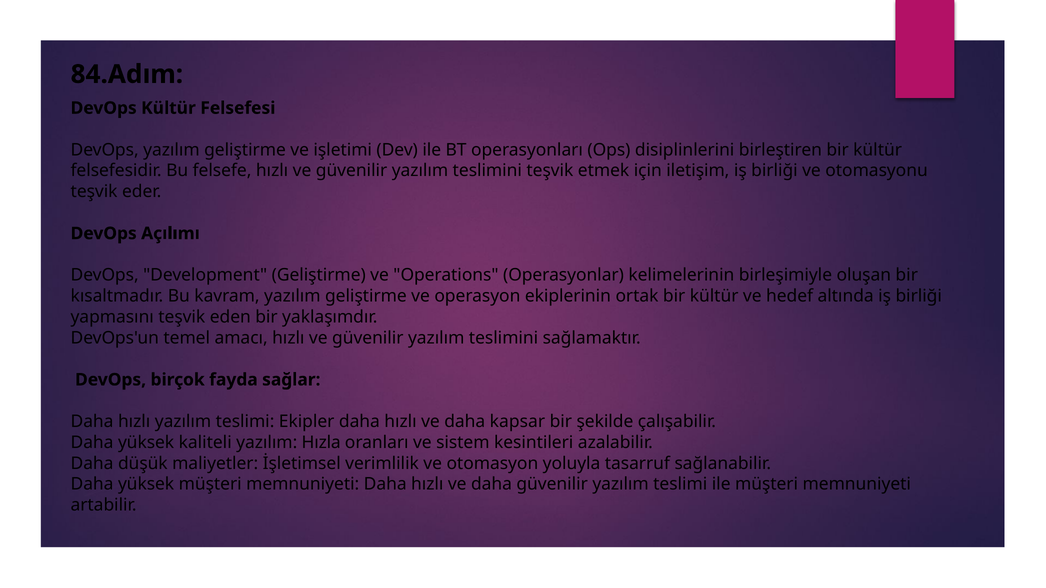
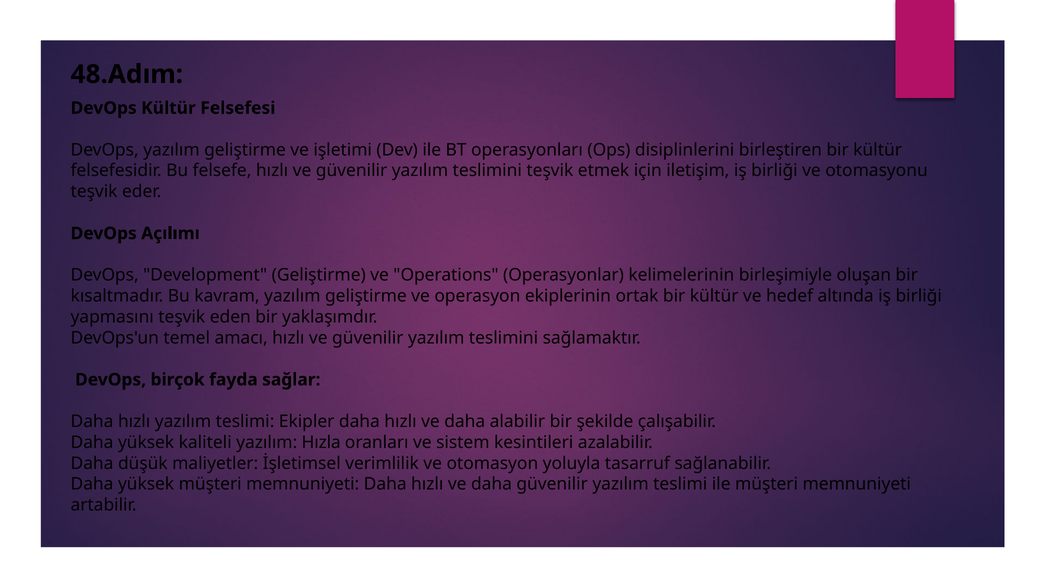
84.Adım: 84.Adım -> 48.Adım
kapsar: kapsar -> alabilir
